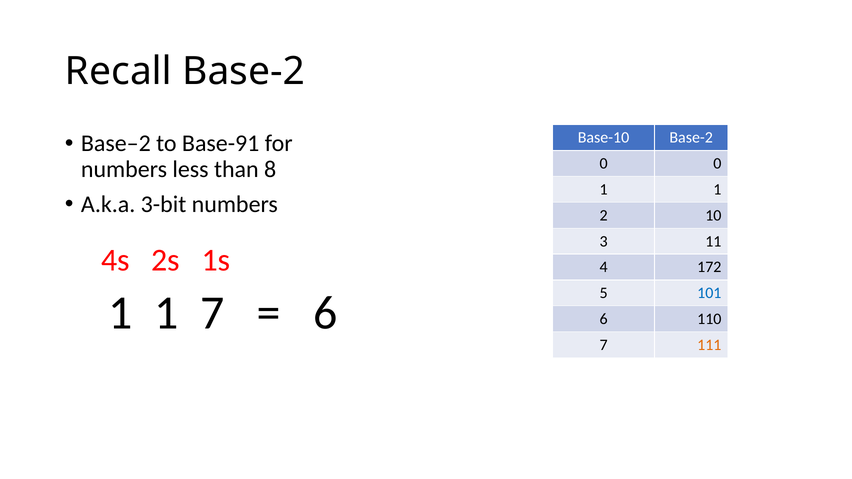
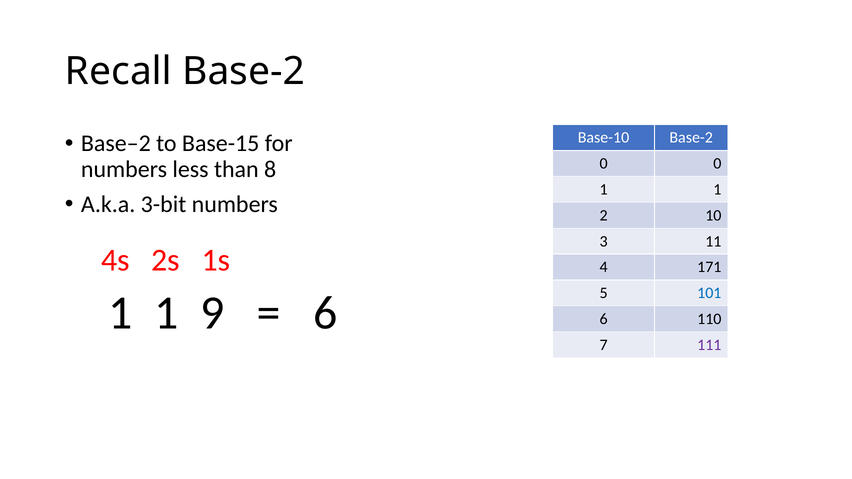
Base-91: Base-91 -> Base-15
172: 172 -> 171
1 7: 7 -> 9
111 colour: orange -> purple
